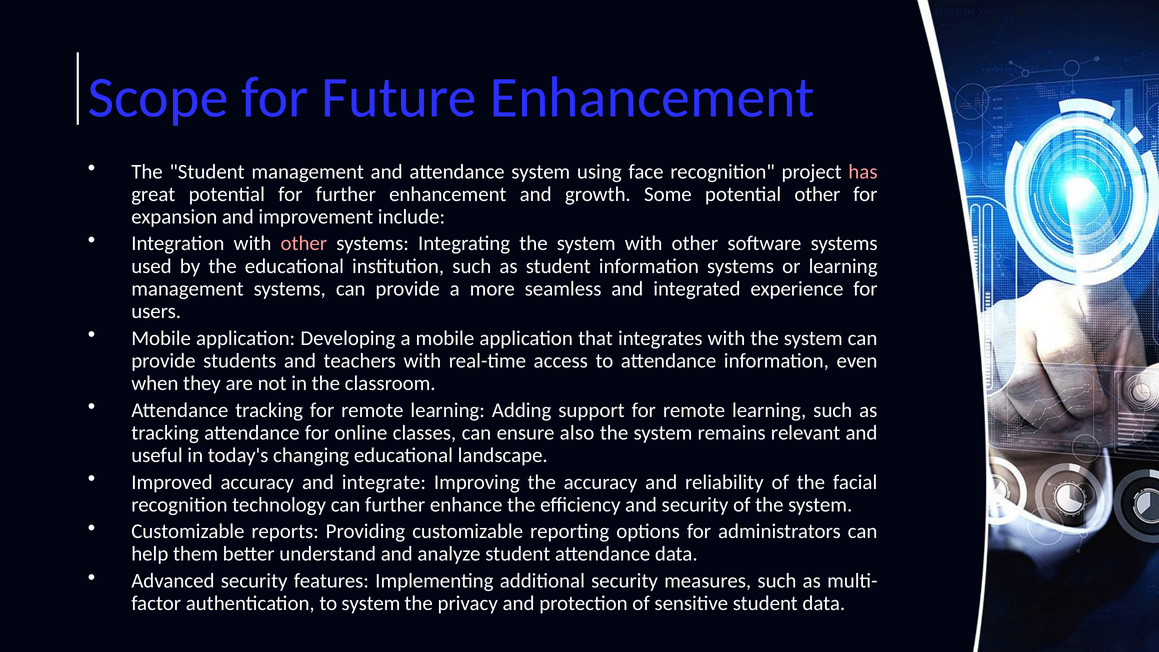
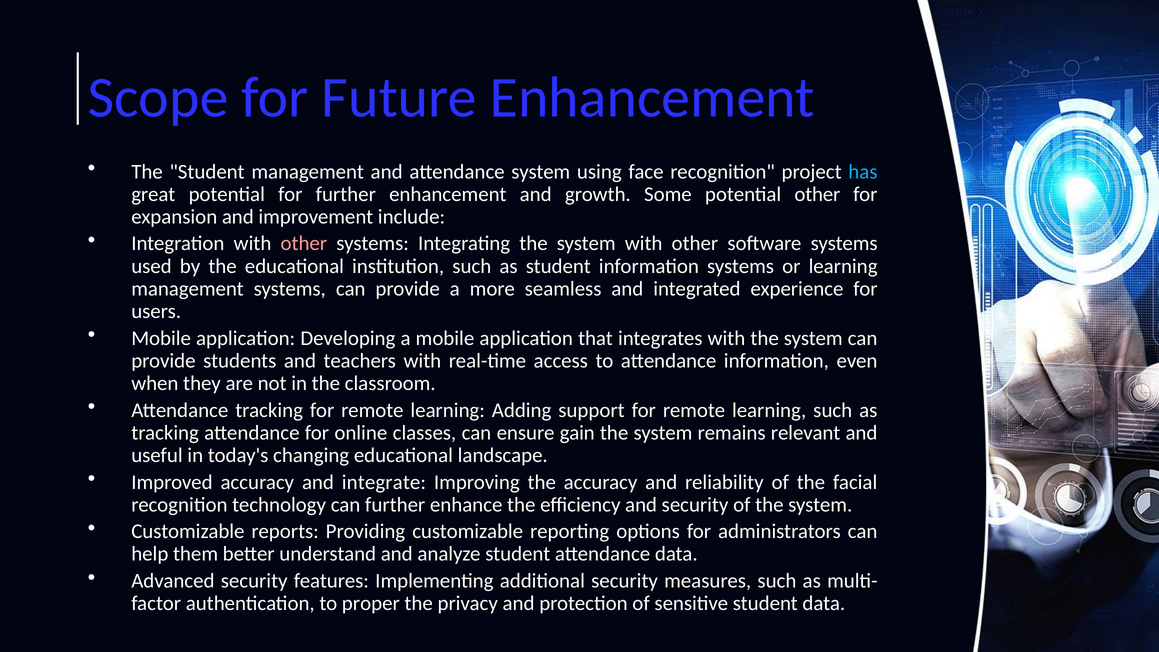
has colour: pink -> light blue
also: also -> gain
to system: system -> proper
